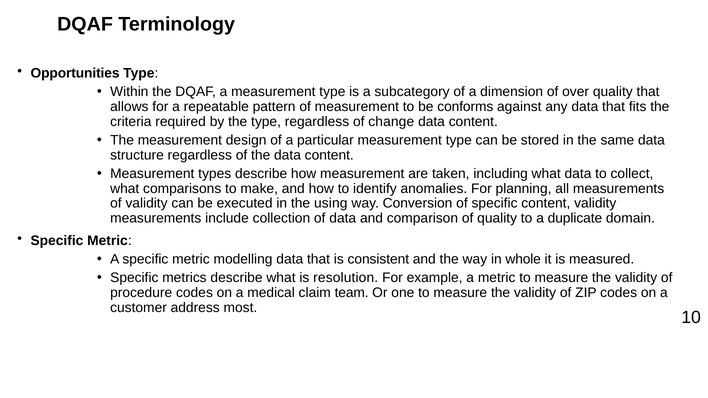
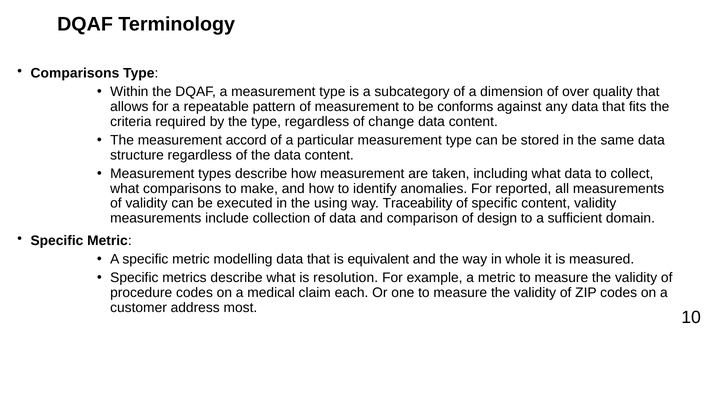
Opportunities at (75, 73): Opportunities -> Comparisons
design: design -> accord
planning: planning -> reported
Conversion: Conversion -> Traceability
of quality: quality -> design
duplicate: duplicate -> sufficient
consistent: consistent -> equivalent
team: team -> each
